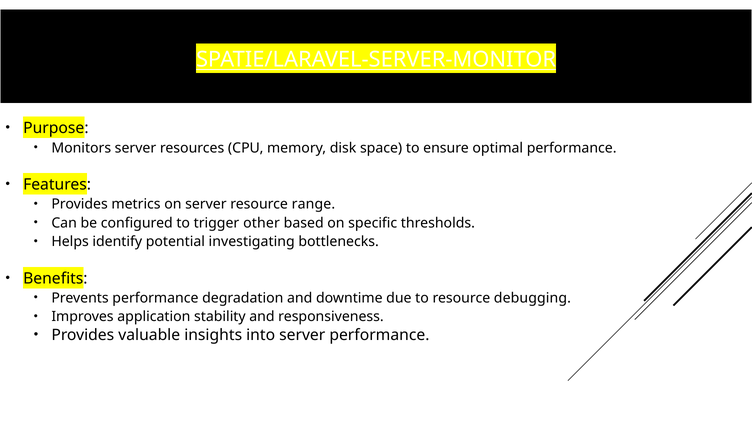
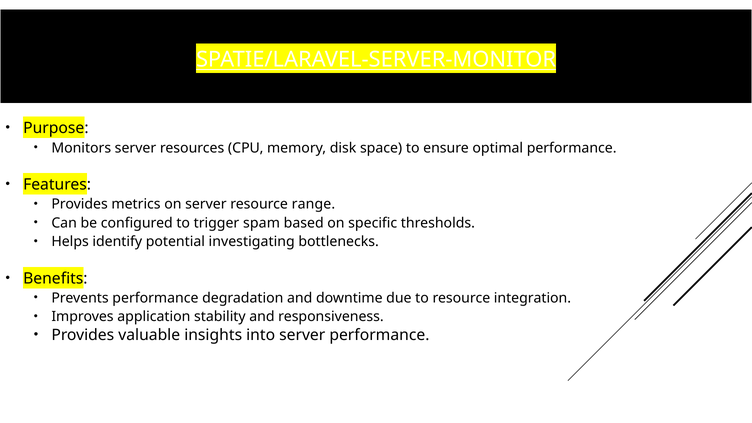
other: other -> spam
debugging: debugging -> integration
